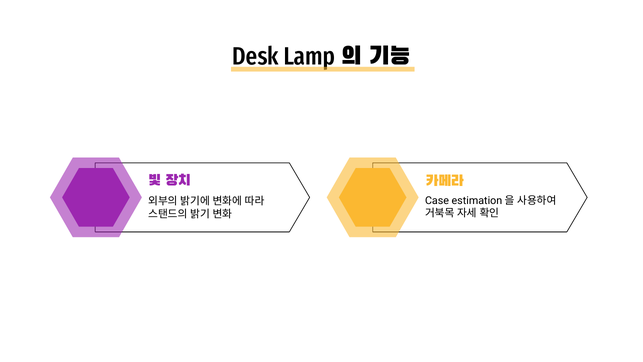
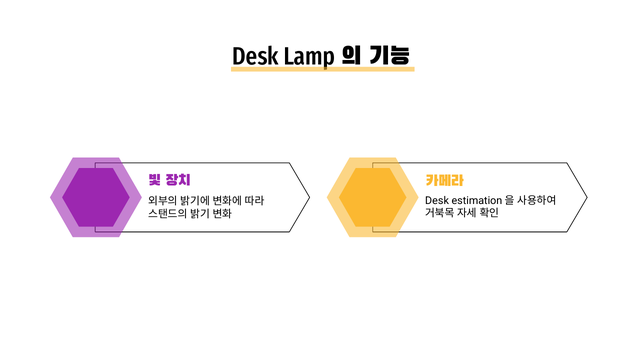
Case at (437, 200): Case -> Desk
